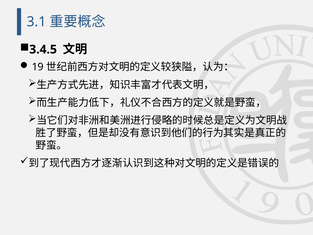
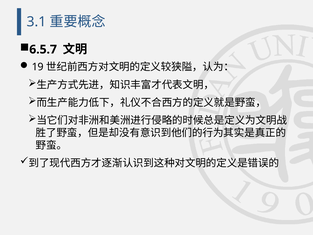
3.4.5: 3.4.5 -> 6.5.7
